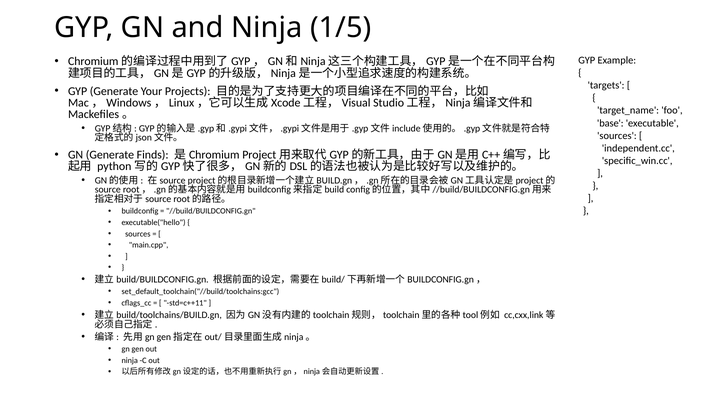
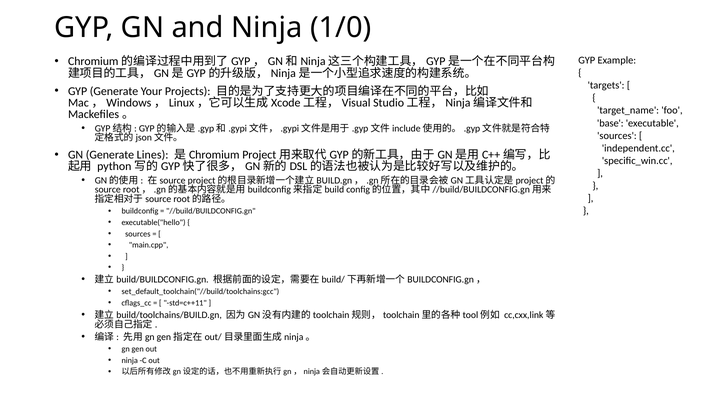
1/5: 1/5 -> 1/0
Finds: Finds -> Lines
